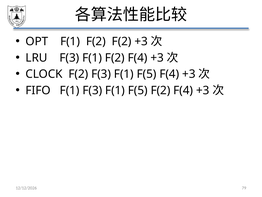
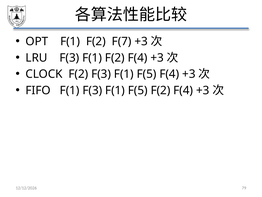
F(2 F(2: F(2 -> F(7
